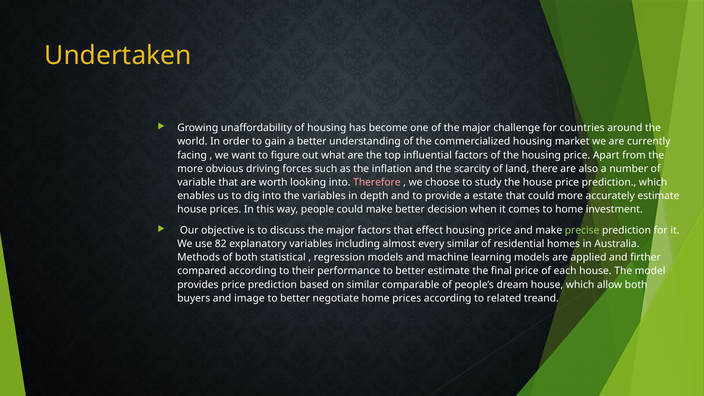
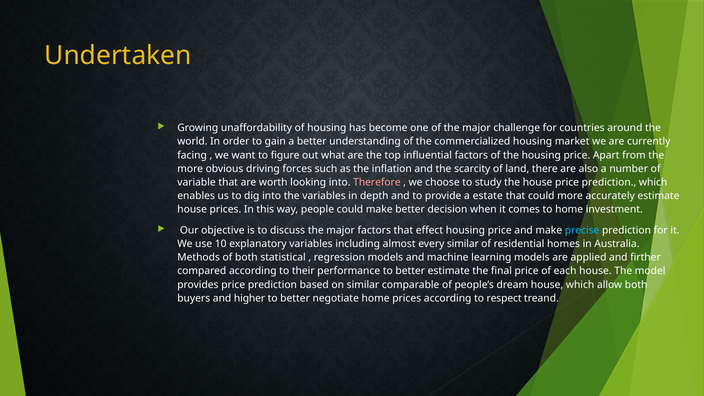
precise colour: light green -> light blue
82: 82 -> 10
image: image -> higher
related: related -> respect
